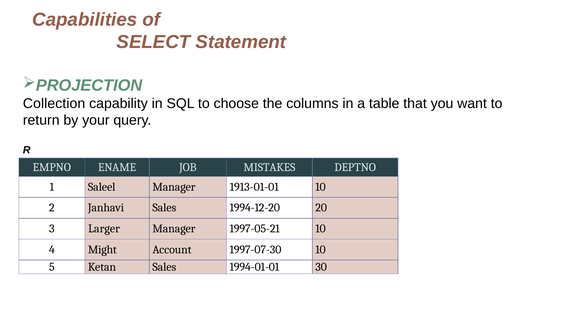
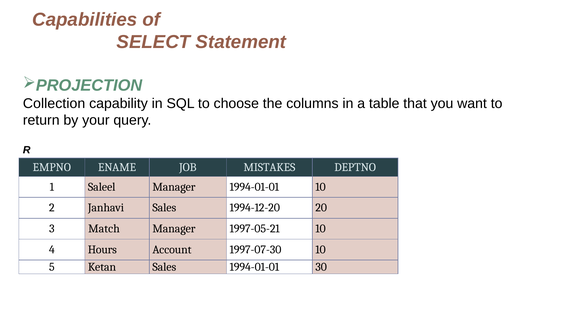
Manager 1913-01-01: 1913-01-01 -> 1994-01-01
Larger: Larger -> Match
Might: Might -> Hours
